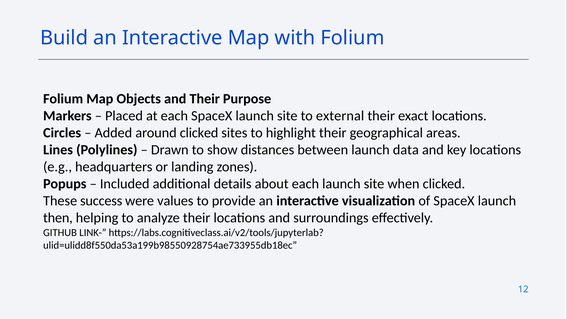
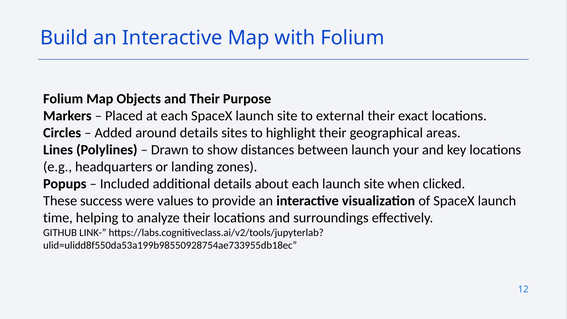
around clicked: clicked -> details
data: data -> your
then: then -> time
